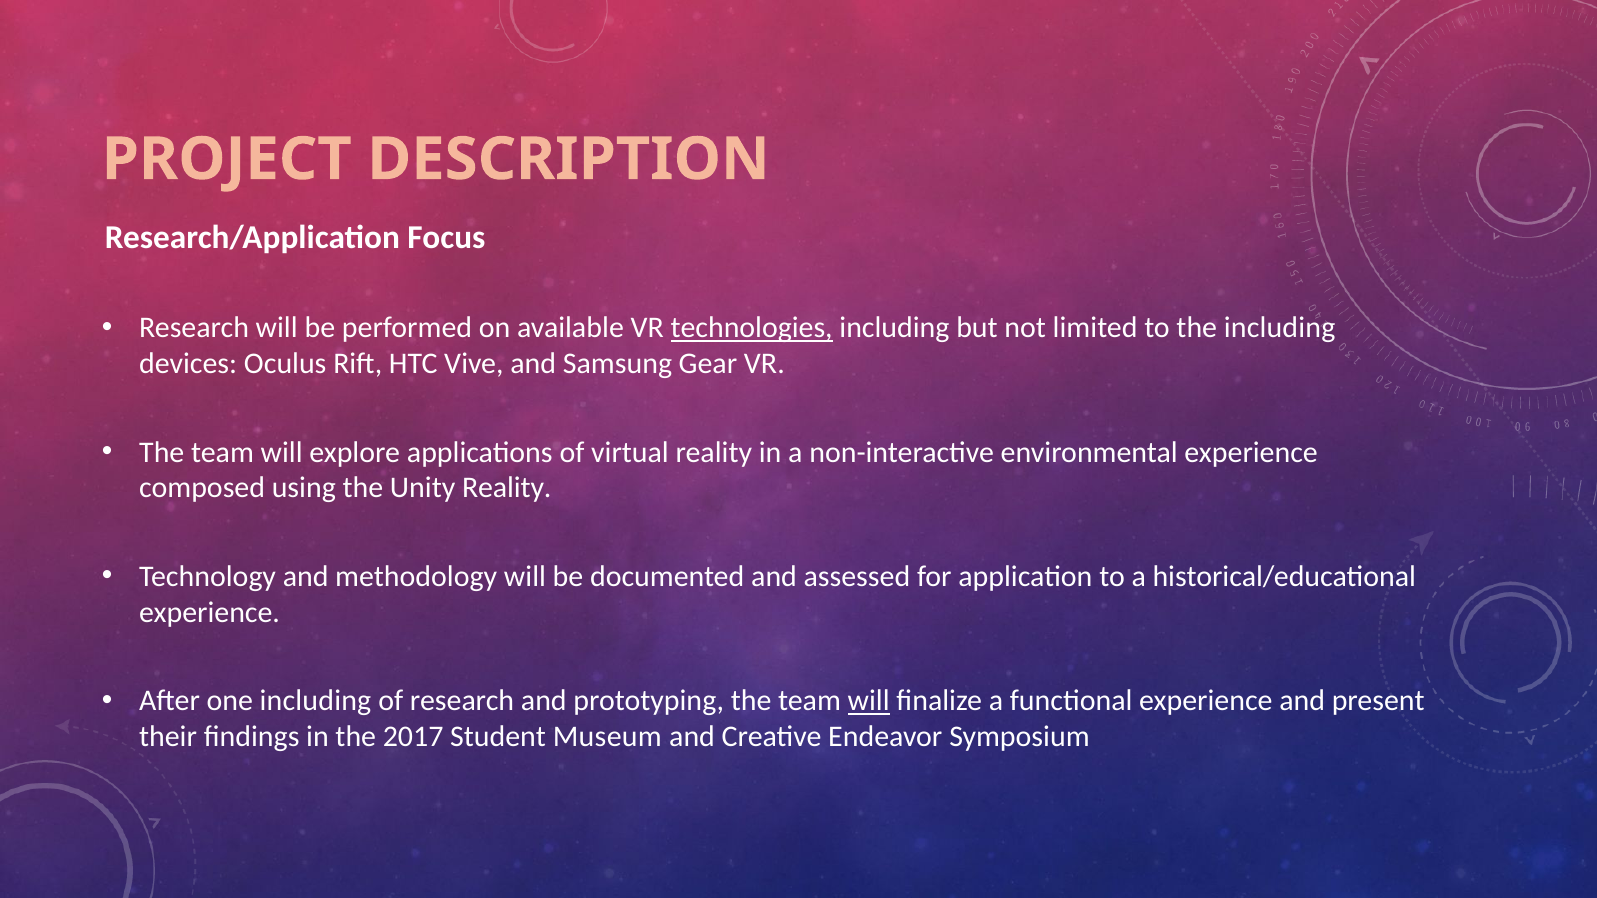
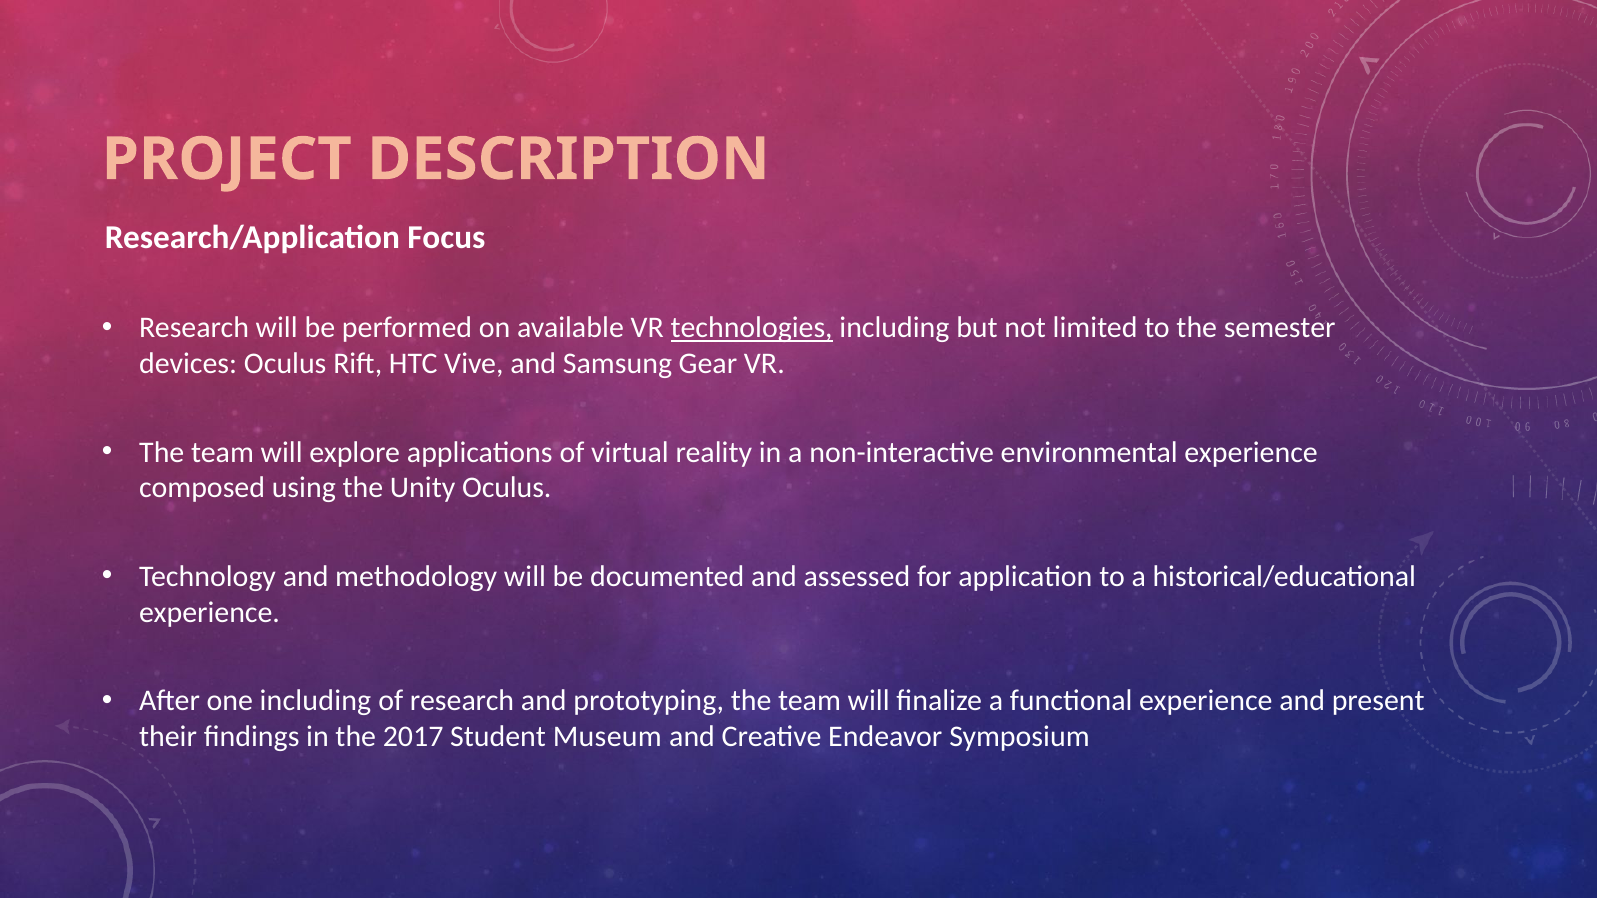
the including: including -> semester
Unity Reality: Reality -> Oculus
will at (869, 701) underline: present -> none
